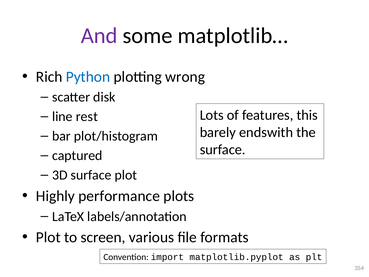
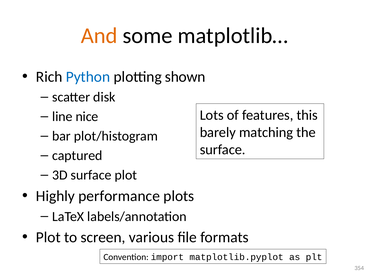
And colour: purple -> orange
wrong: wrong -> shown
rest: rest -> nice
endswith: endswith -> matching
